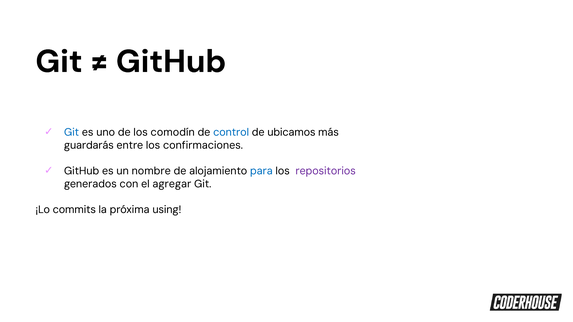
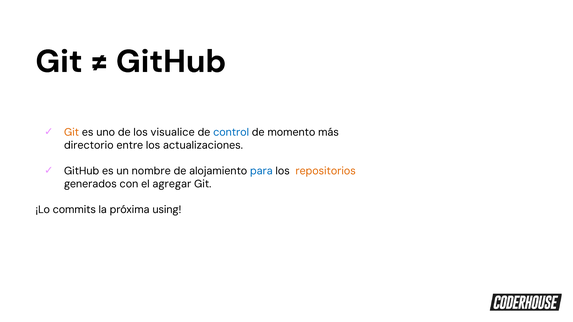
Git at (72, 132) colour: blue -> orange
comodín: comodín -> visualice
ubicamos: ubicamos -> momento
guardarás: guardarás -> directorio
confirmaciones: confirmaciones -> actualizaciones
repositorios colour: purple -> orange
